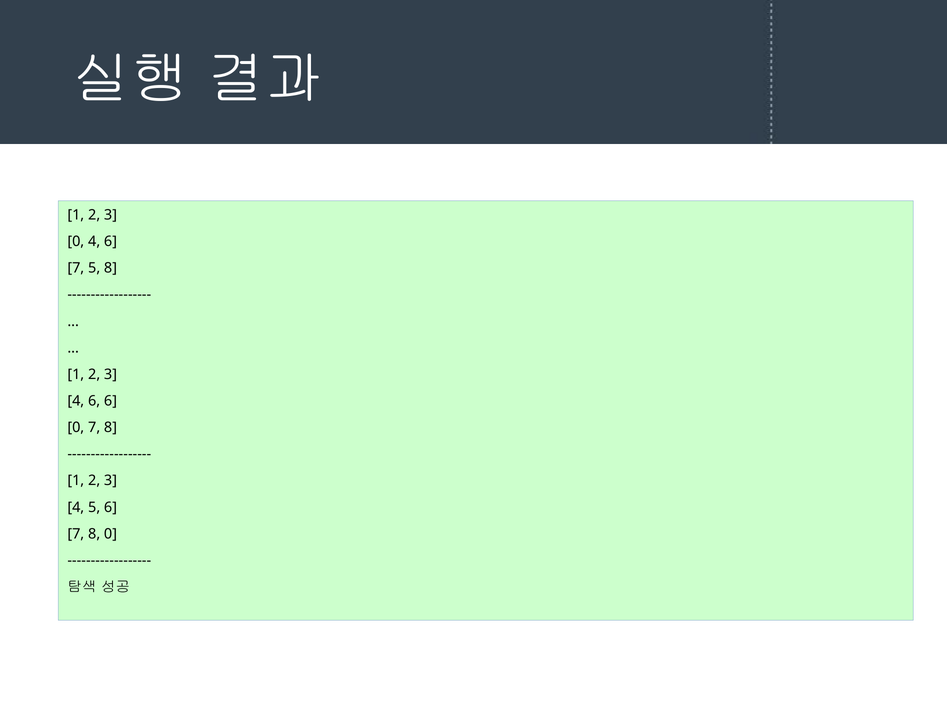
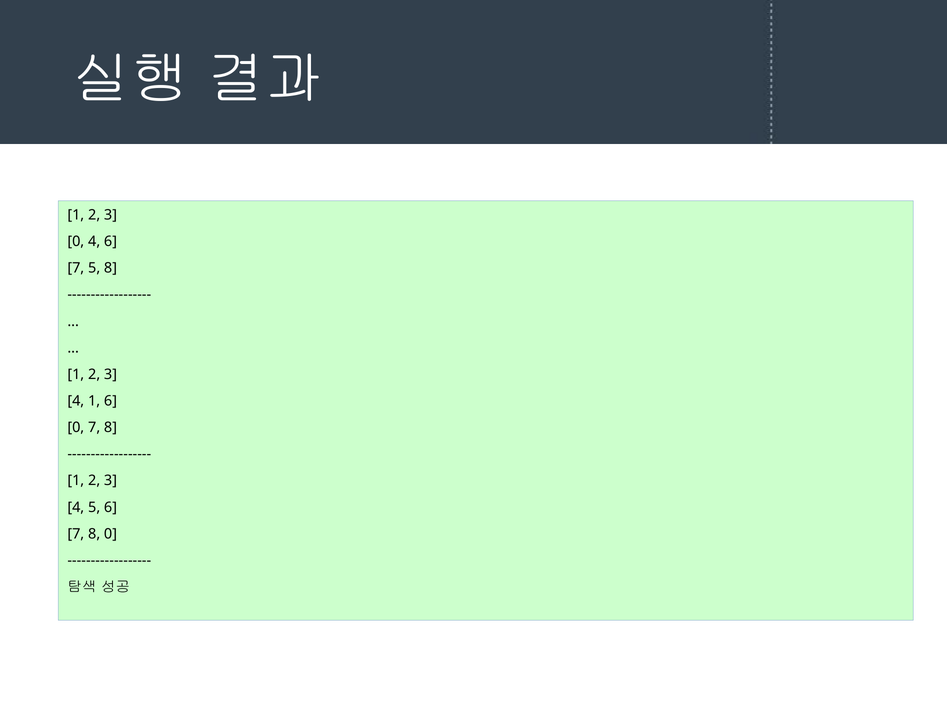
6 at (94, 401): 6 -> 1
